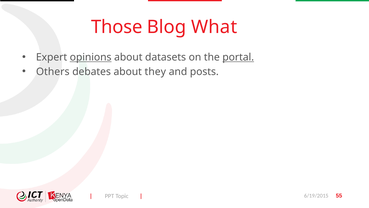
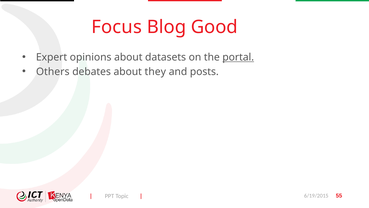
Those: Those -> Focus
What: What -> Good
opinions underline: present -> none
